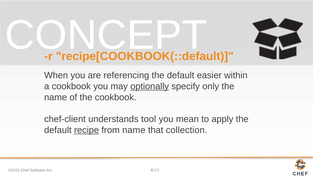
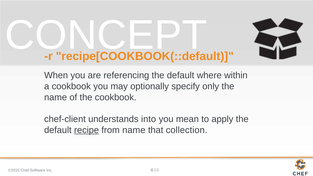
easier: easier -> where
optionally underline: present -> none
tool: tool -> into
